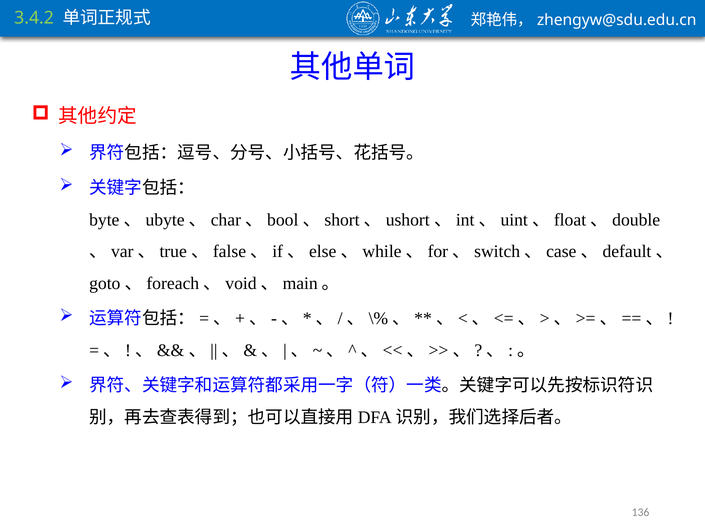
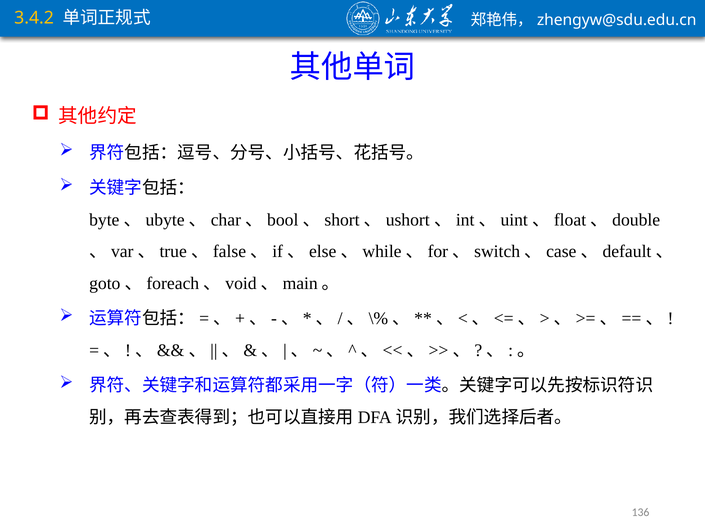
3.4.2 colour: light green -> yellow
